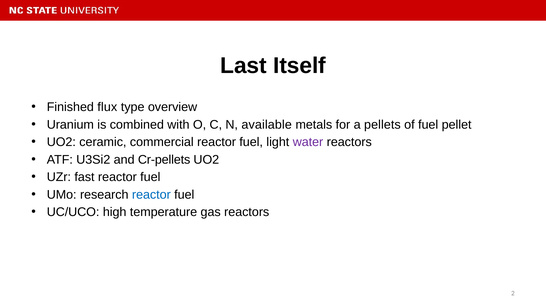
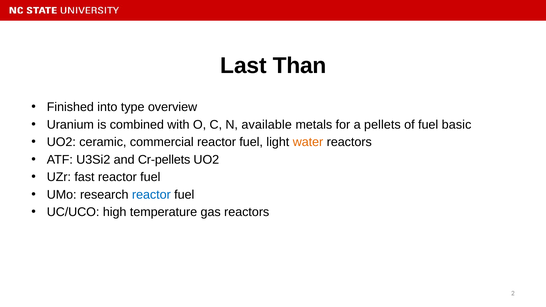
Itself: Itself -> Than
flux: flux -> into
pellet: pellet -> basic
water colour: purple -> orange
